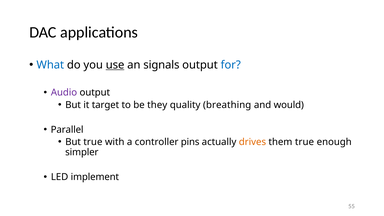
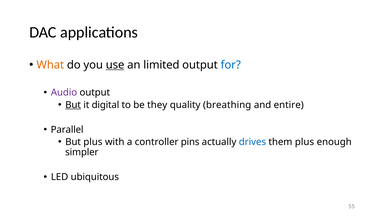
What colour: blue -> orange
signals: signals -> limited
But at (73, 105) underline: none -> present
target: target -> digital
would: would -> entire
But true: true -> plus
drives colour: orange -> blue
them true: true -> plus
implement: implement -> ubiquitous
